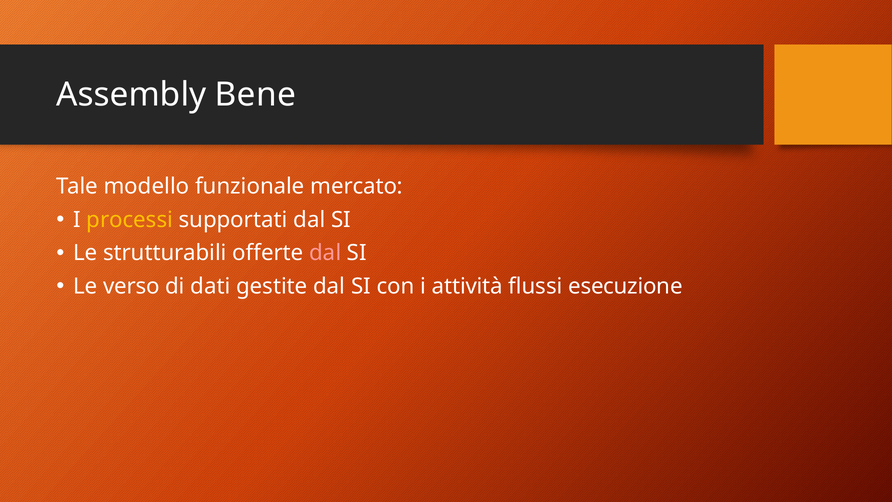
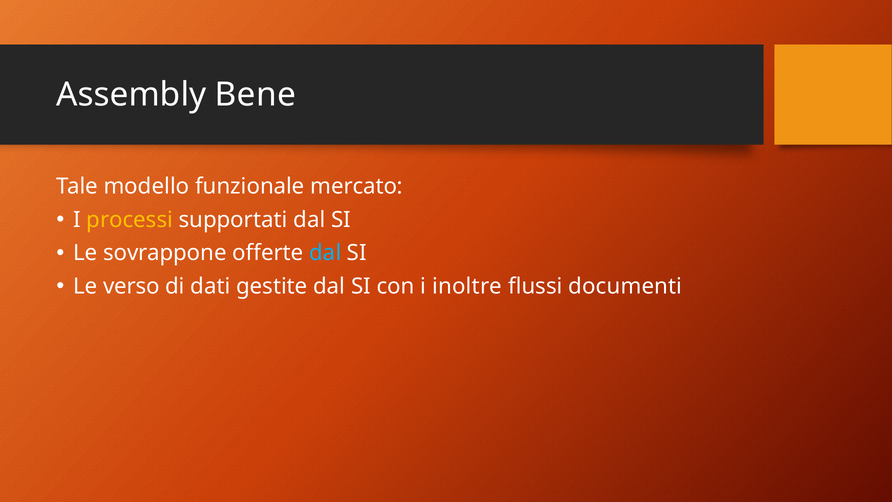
strutturabili: strutturabili -> sovrappone
dal at (325, 253) colour: pink -> light blue
attività: attività -> inoltre
esecuzione: esecuzione -> documenti
